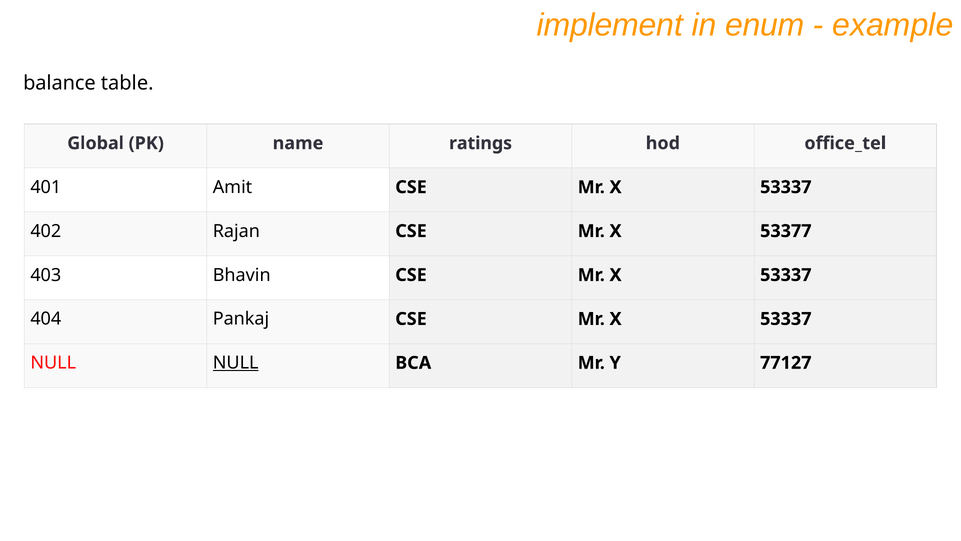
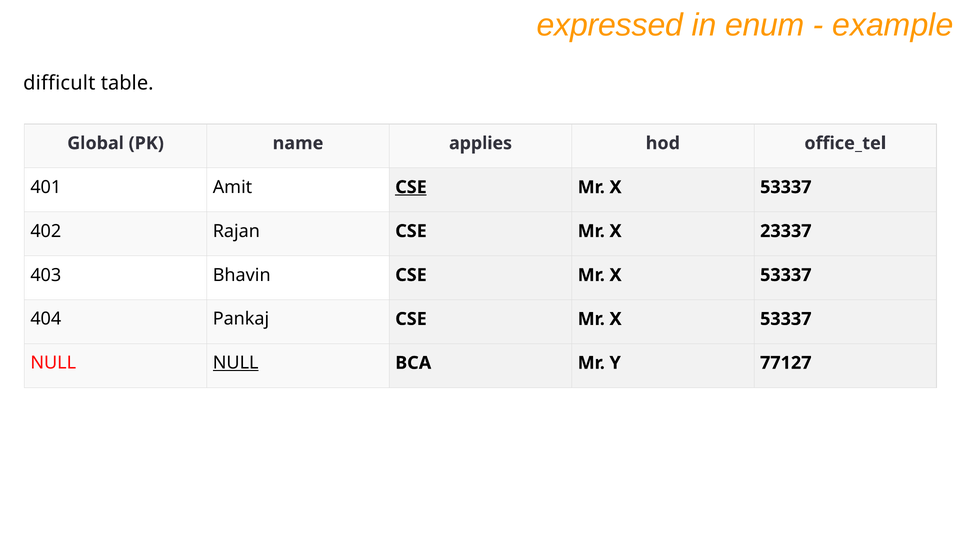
implement: implement -> expressed
balance: balance -> difficult
ratings: ratings -> applies
CSE at (411, 187) underline: none -> present
53377: 53377 -> 23337
